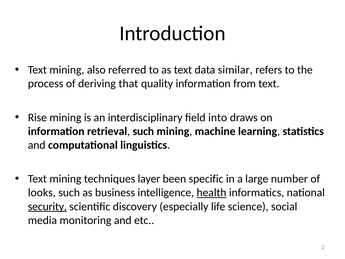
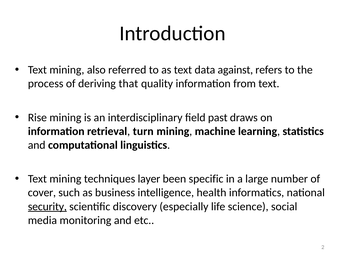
similar: similar -> against
into: into -> past
retrieval such: such -> turn
looks: looks -> cover
health underline: present -> none
